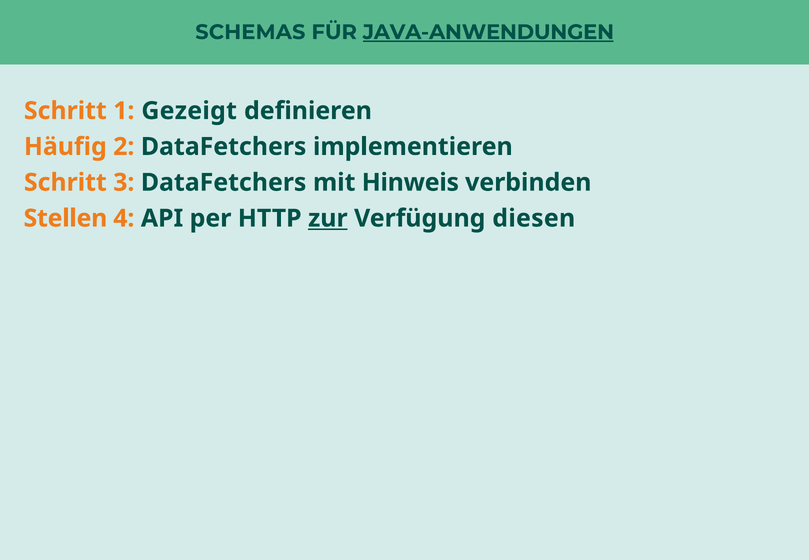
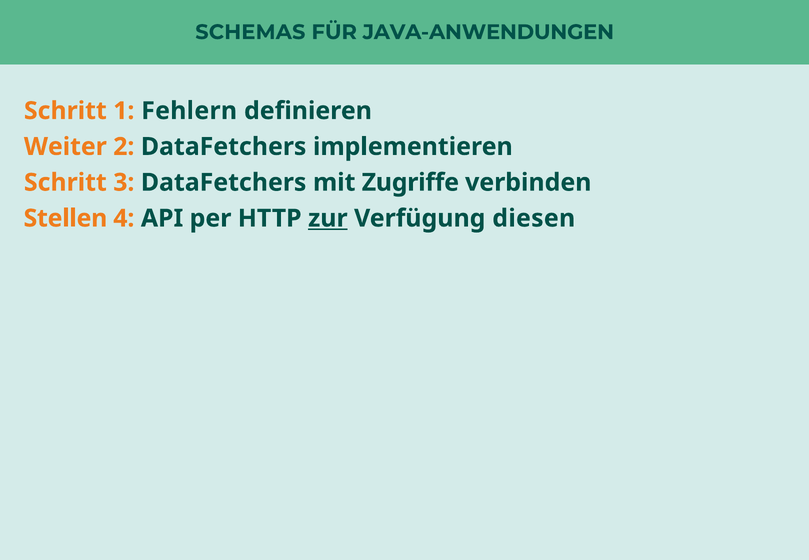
JAVA-ANWENDUNGEN underline: present -> none
Gezeigt: Gezeigt -> Fehlern
Häufig: Häufig -> Weiter
Hinweis: Hinweis -> Zugriffe
